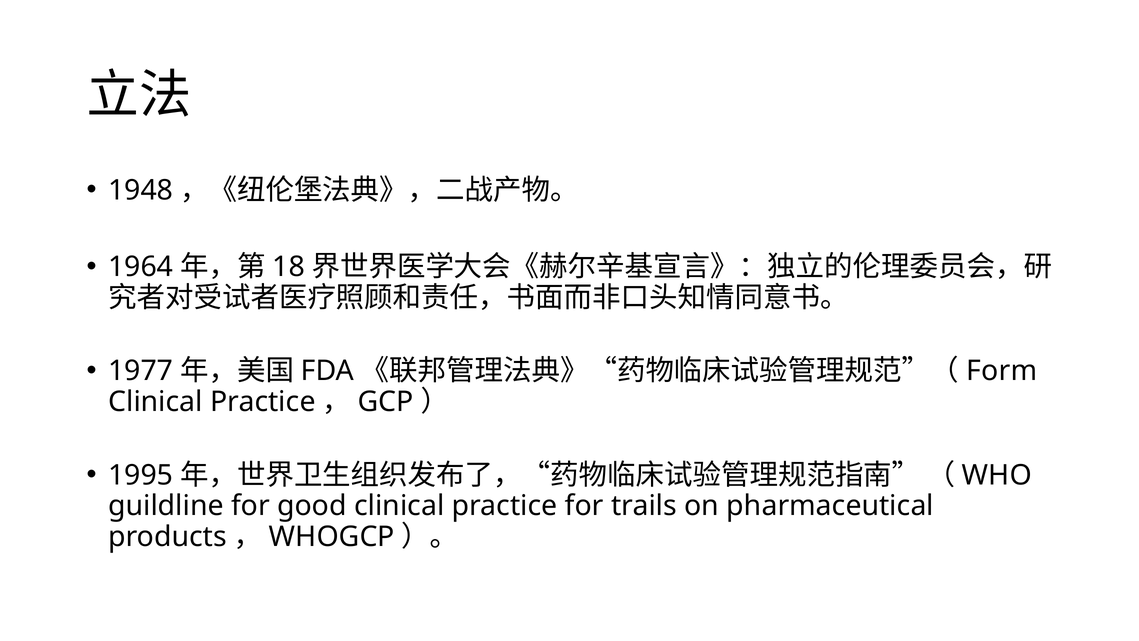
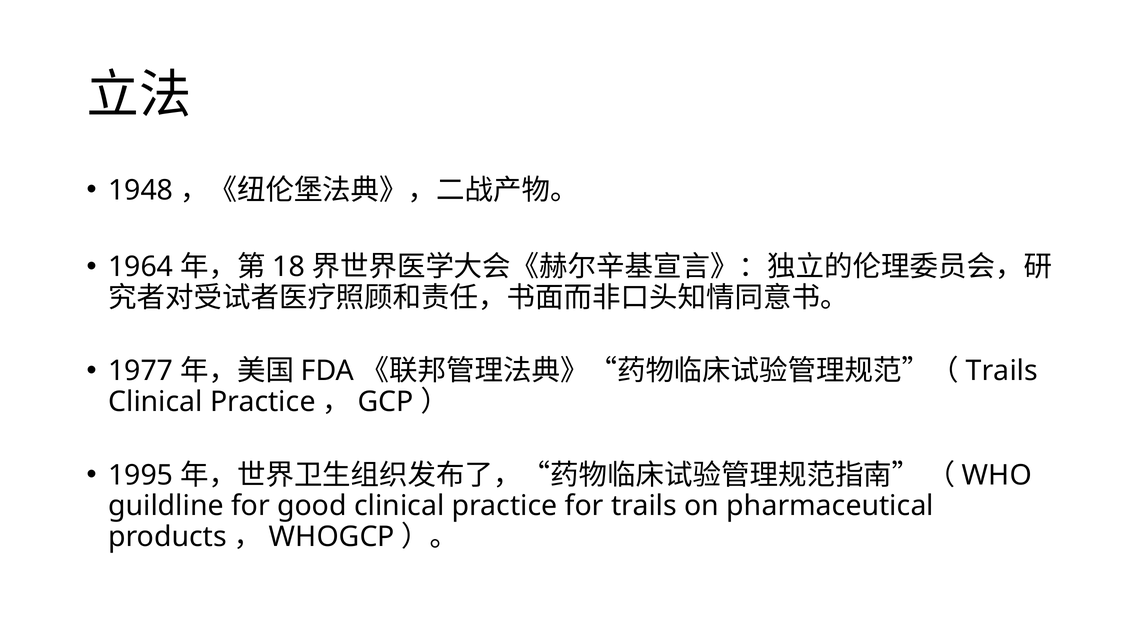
Form at (1002, 371): Form -> Trails
